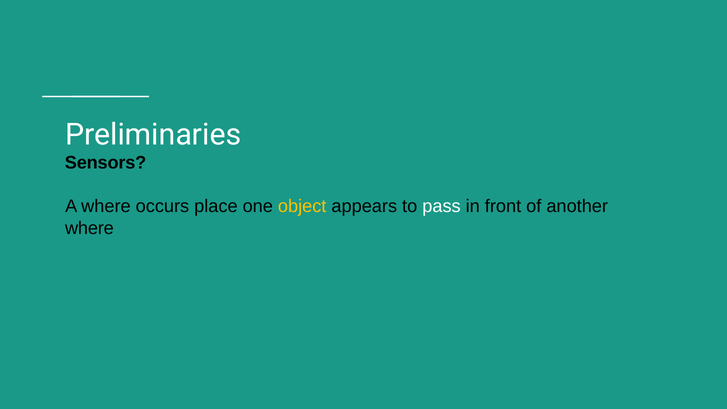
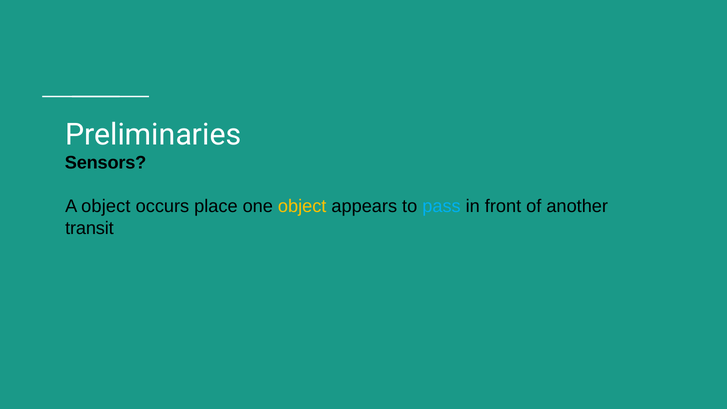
A where: where -> object
pass colour: white -> light blue
where at (89, 228): where -> transit
